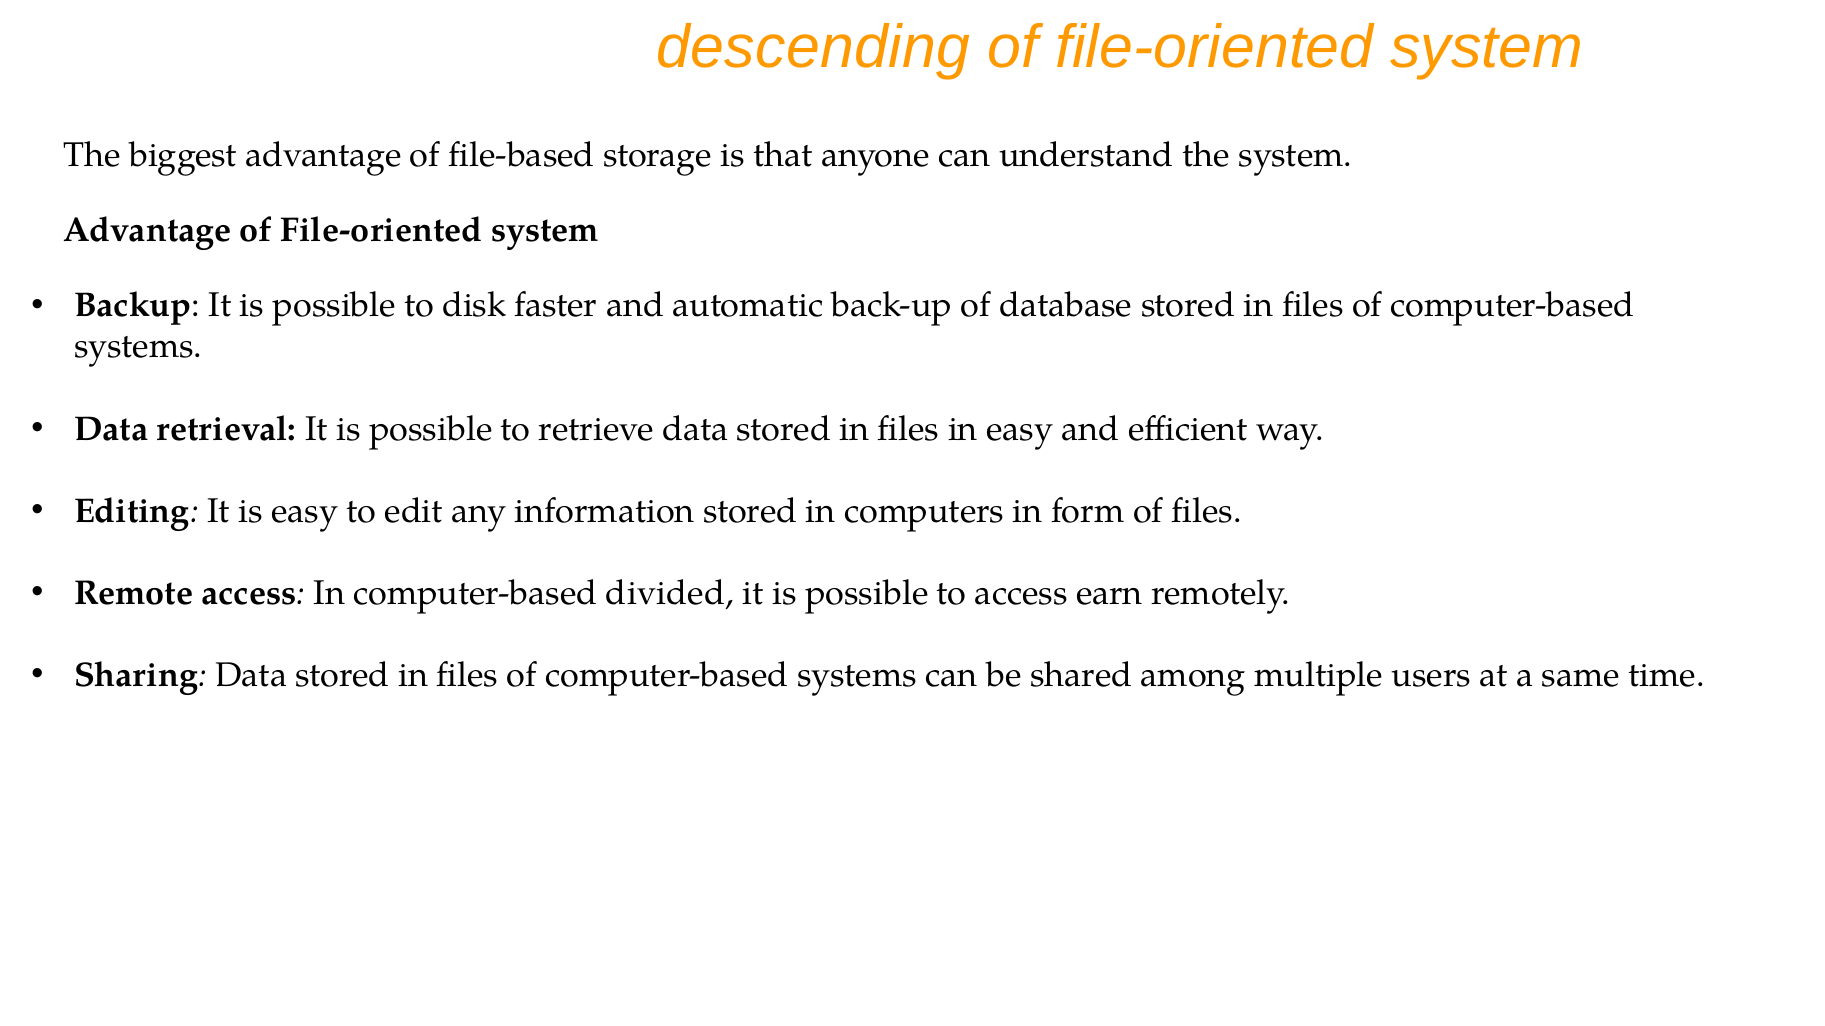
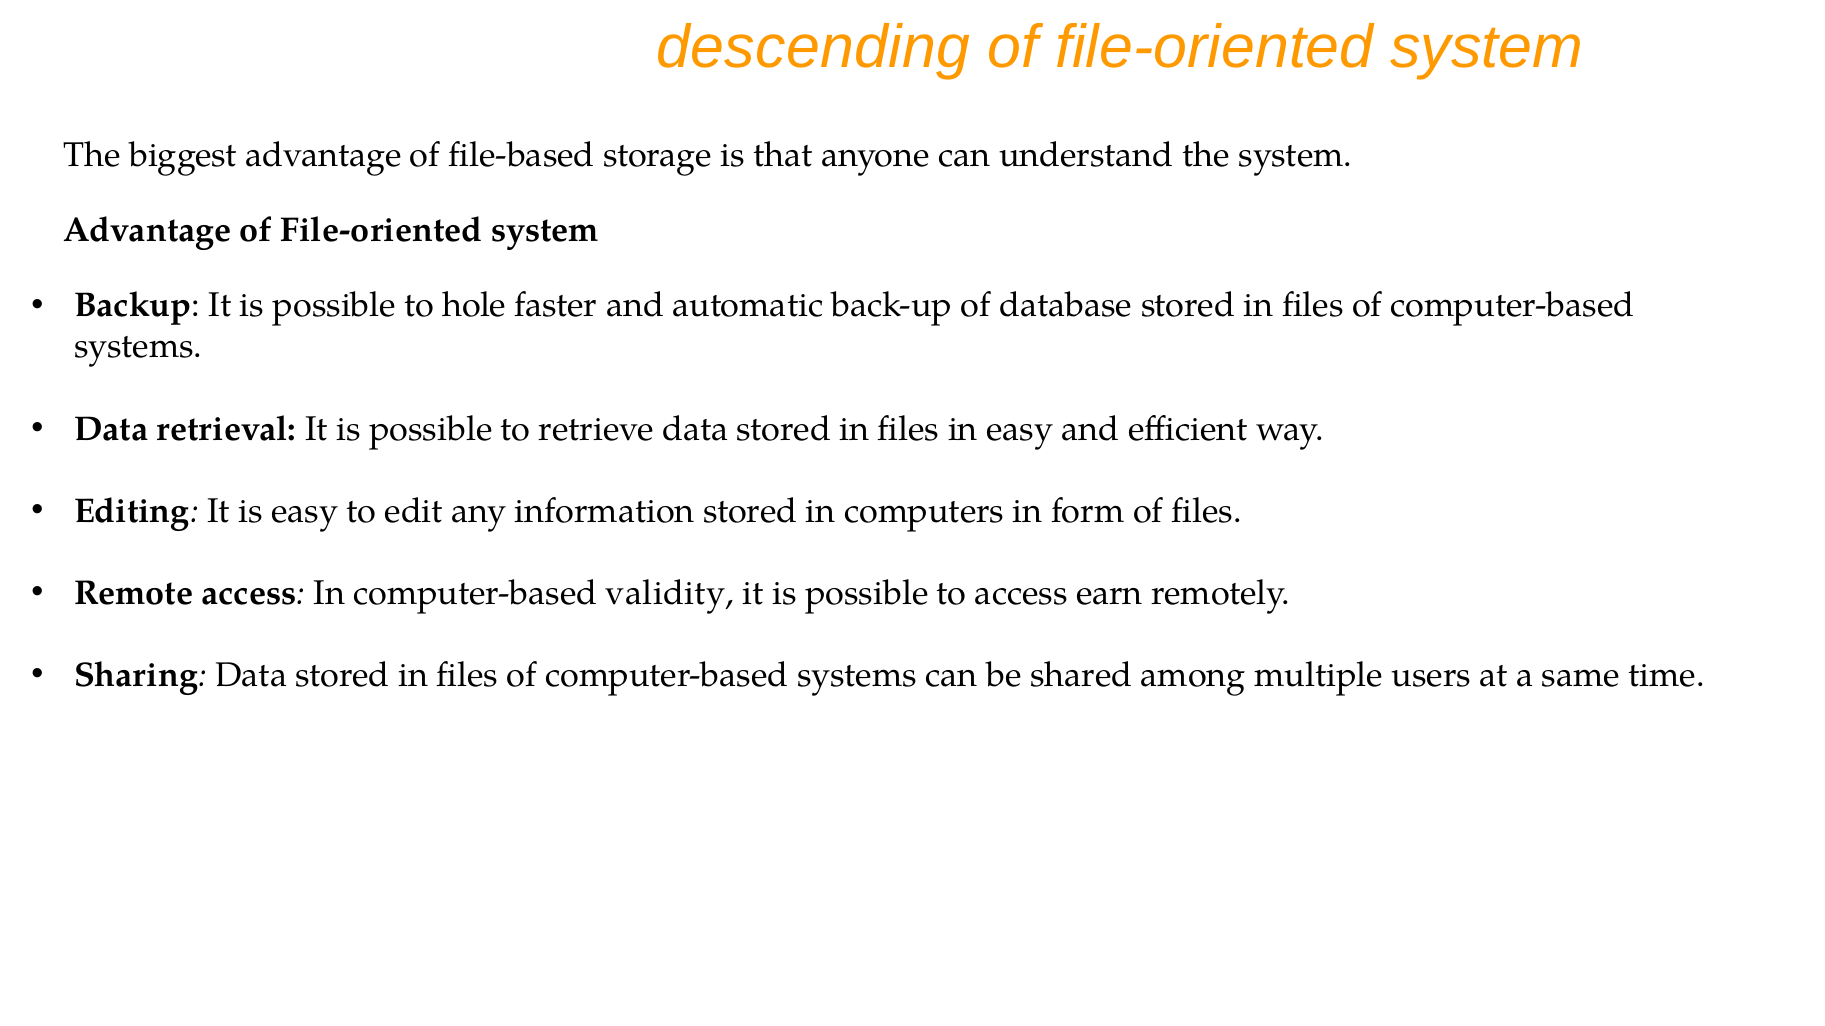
disk: disk -> hole
divided: divided -> validity
